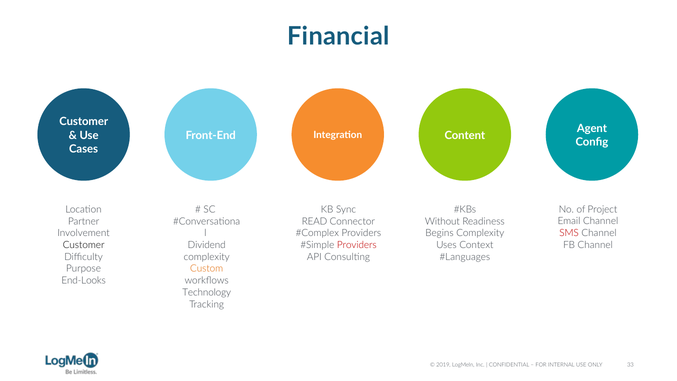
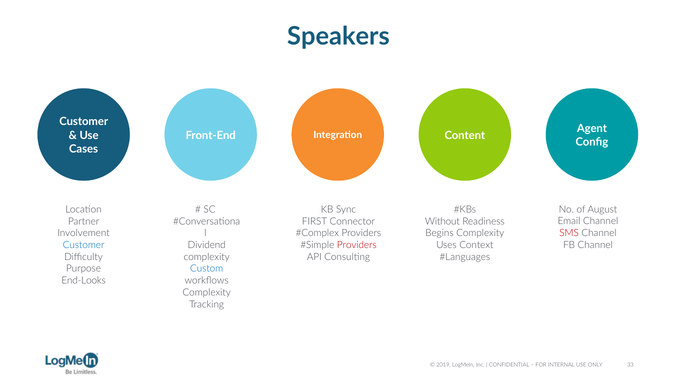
Financial: Financial -> Speakers
Project: Project -> August
READ: READ -> FIRST
Customer at (84, 245) colour: black -> blue
Custom colour: orange -> blue
Technology at (207, 292): Technology -> Complexity
